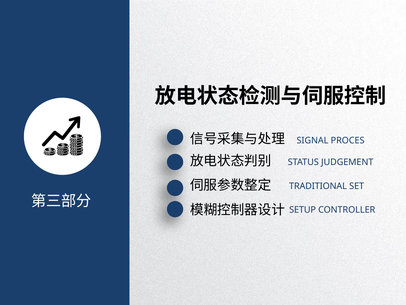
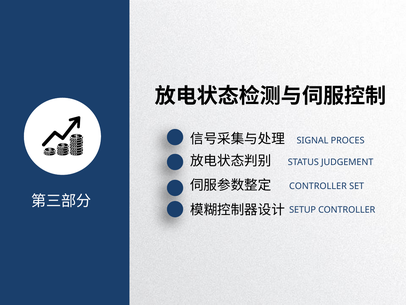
TRADITIONAL at (318, 186): TRADITIONAL -> CONTROLLER
